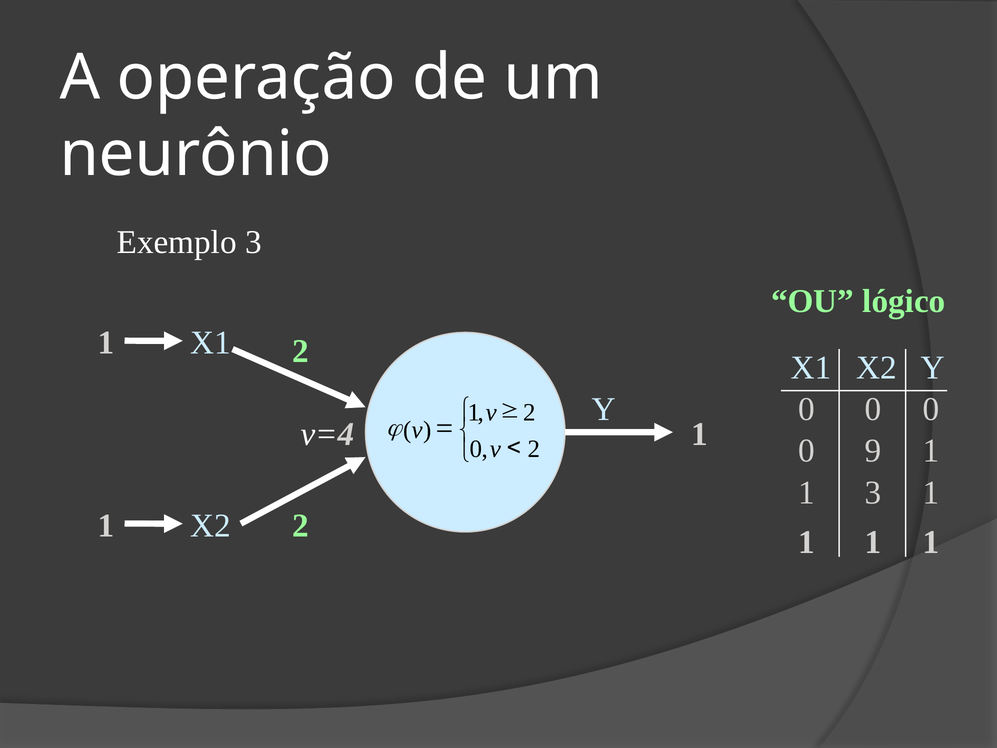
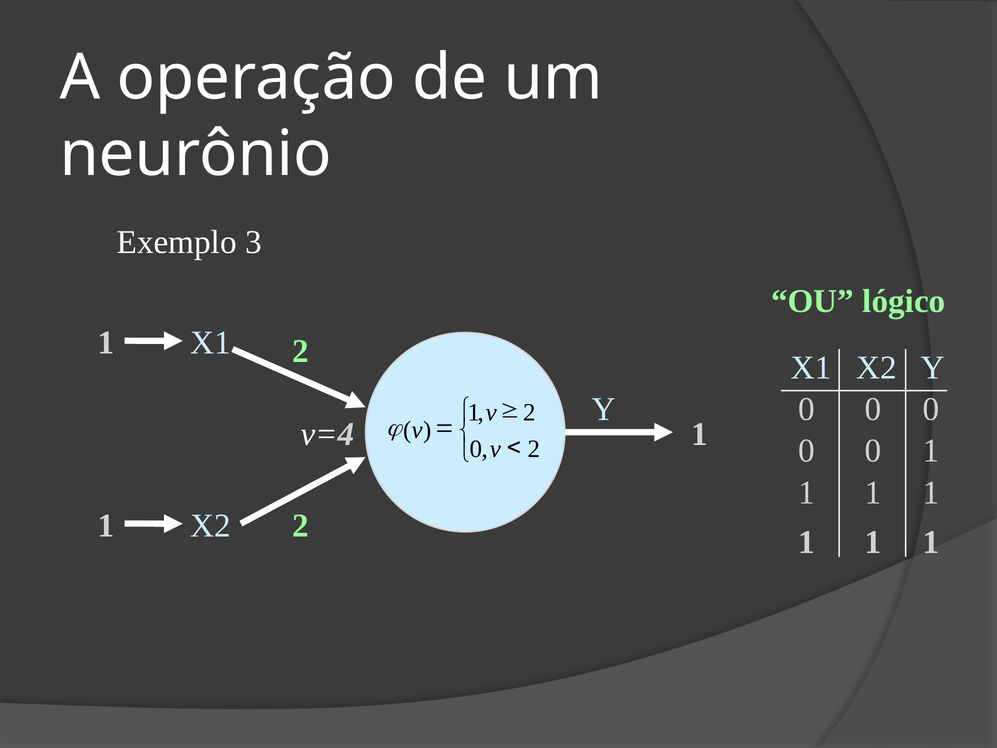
9 at (873, 451): 9 -> 0
3 at (873, 492): 3 -> 1
